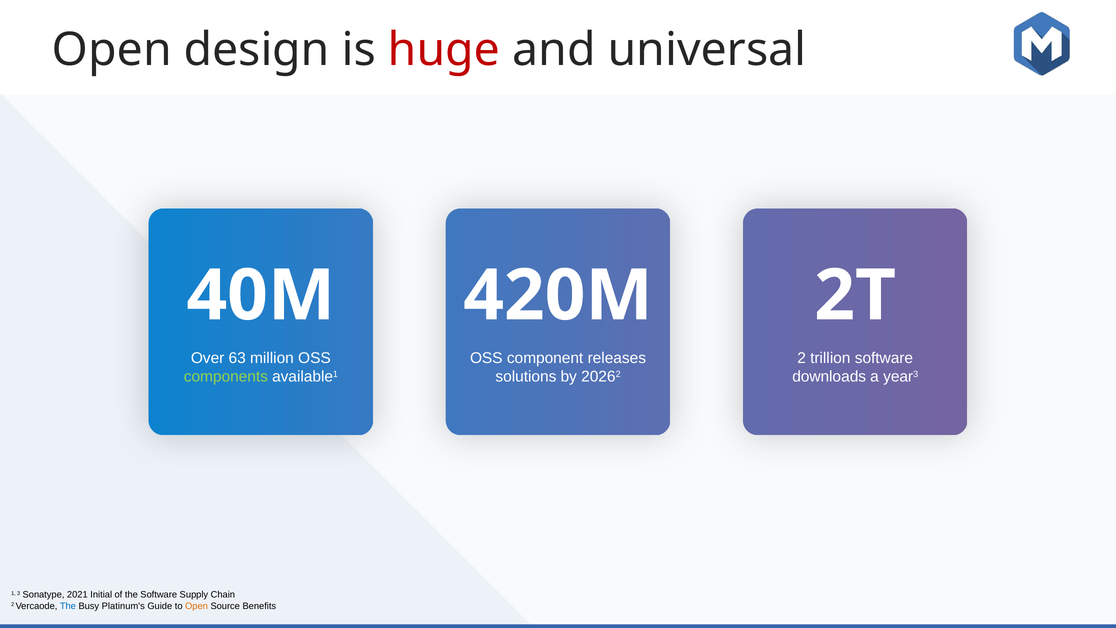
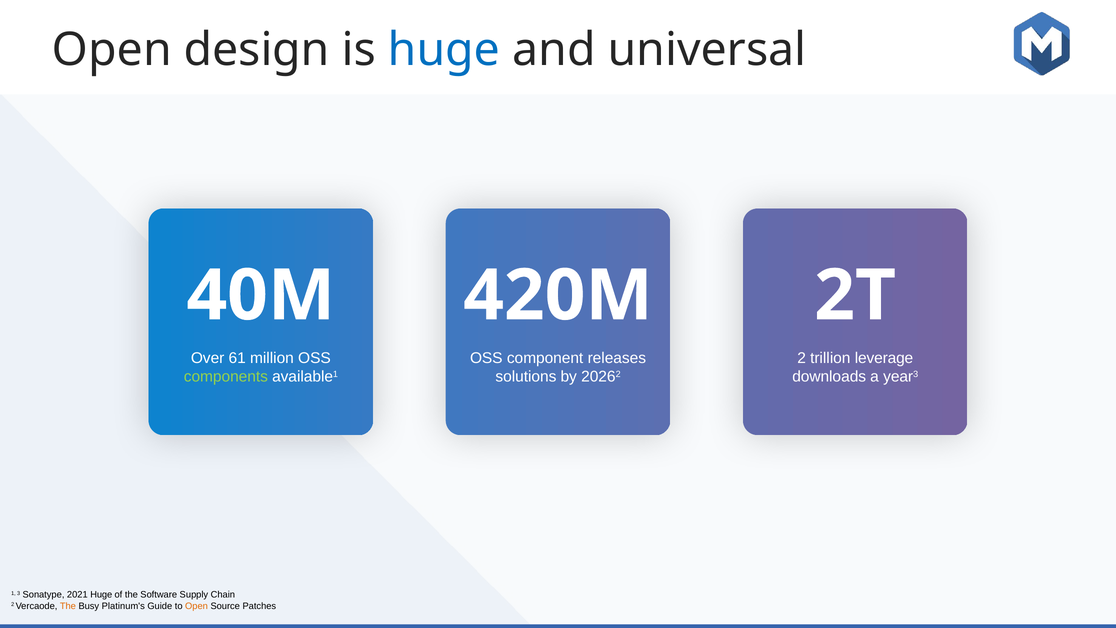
huge at (444, 50) colour: red -> blue
63: 63 -> 61
trillion software: software -> leverage
2021 Initial: Initial -> Huge
The at (68, 606) colour: blue -> orange
Benefits: Benefits -> Patches
